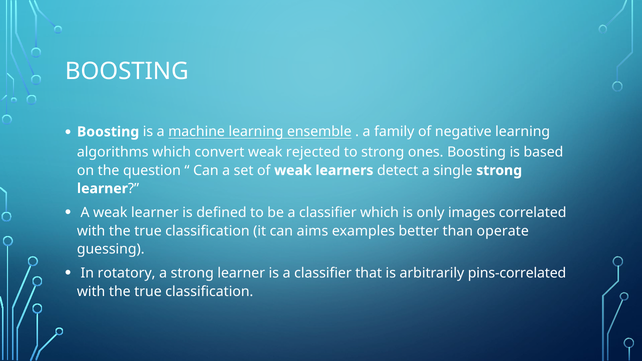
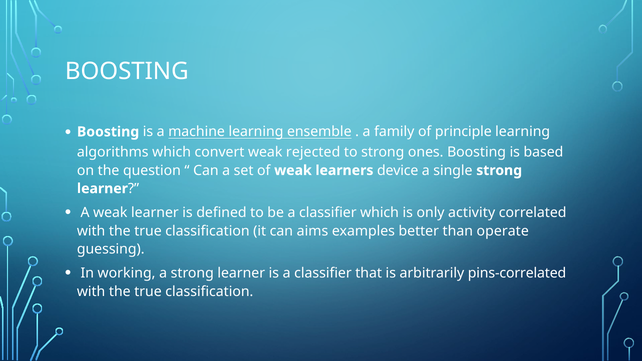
negative: negative -> principle
detect: detect -> device
images: images -> activity
rotatory: rotatory -> working
